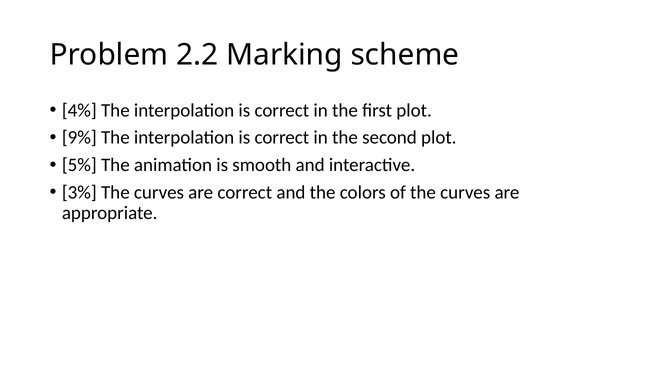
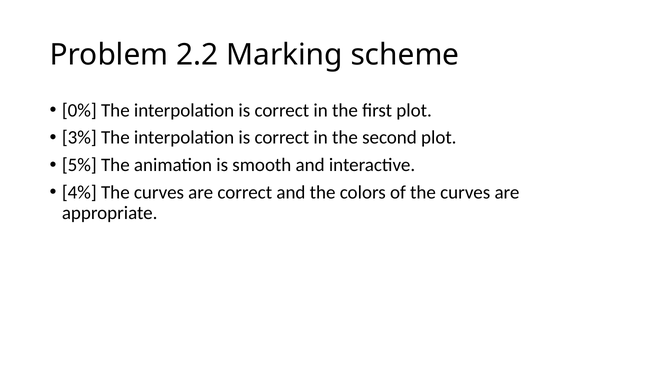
4%: 4% -> 0%
9%: 9% -> 3%
3%: 3% -> 4%
